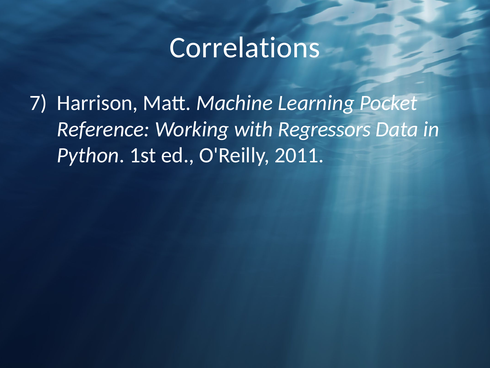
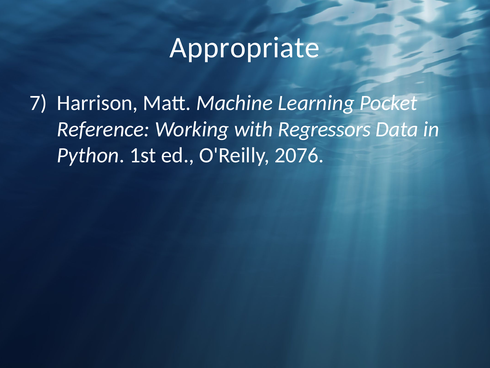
Correlations: Correlations -> Appropriate
2011: 2011 -> 2076
